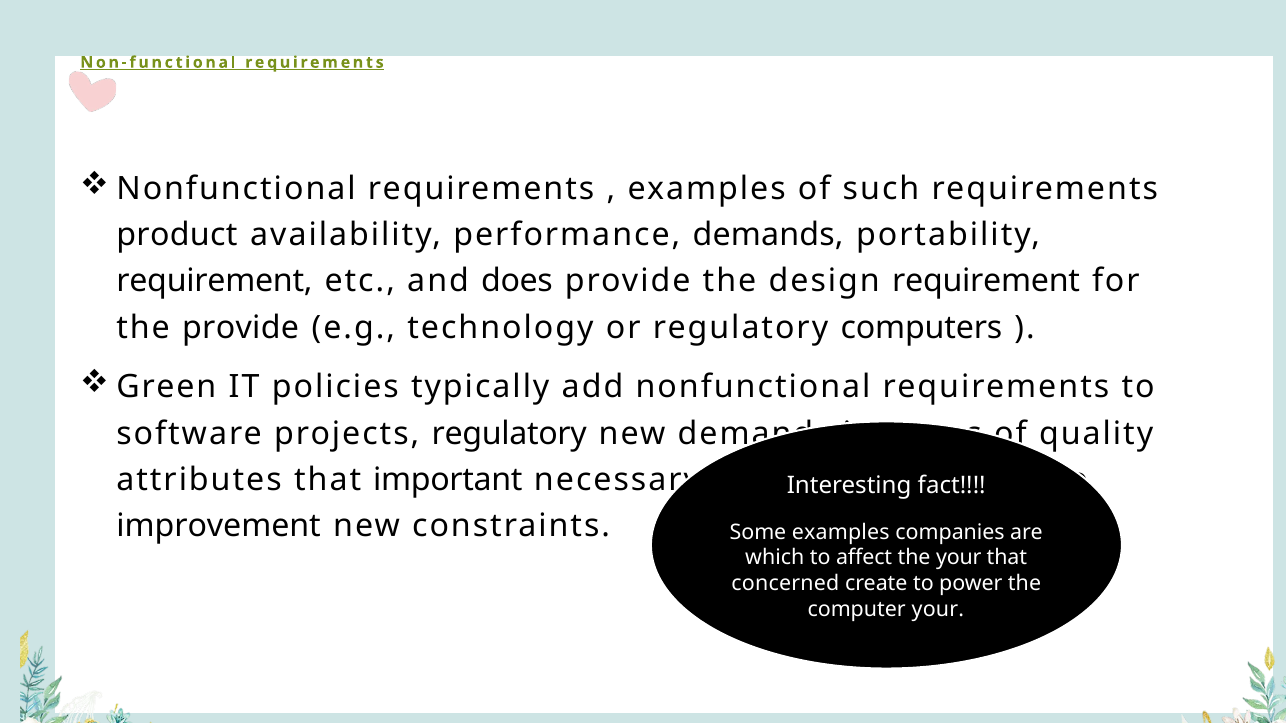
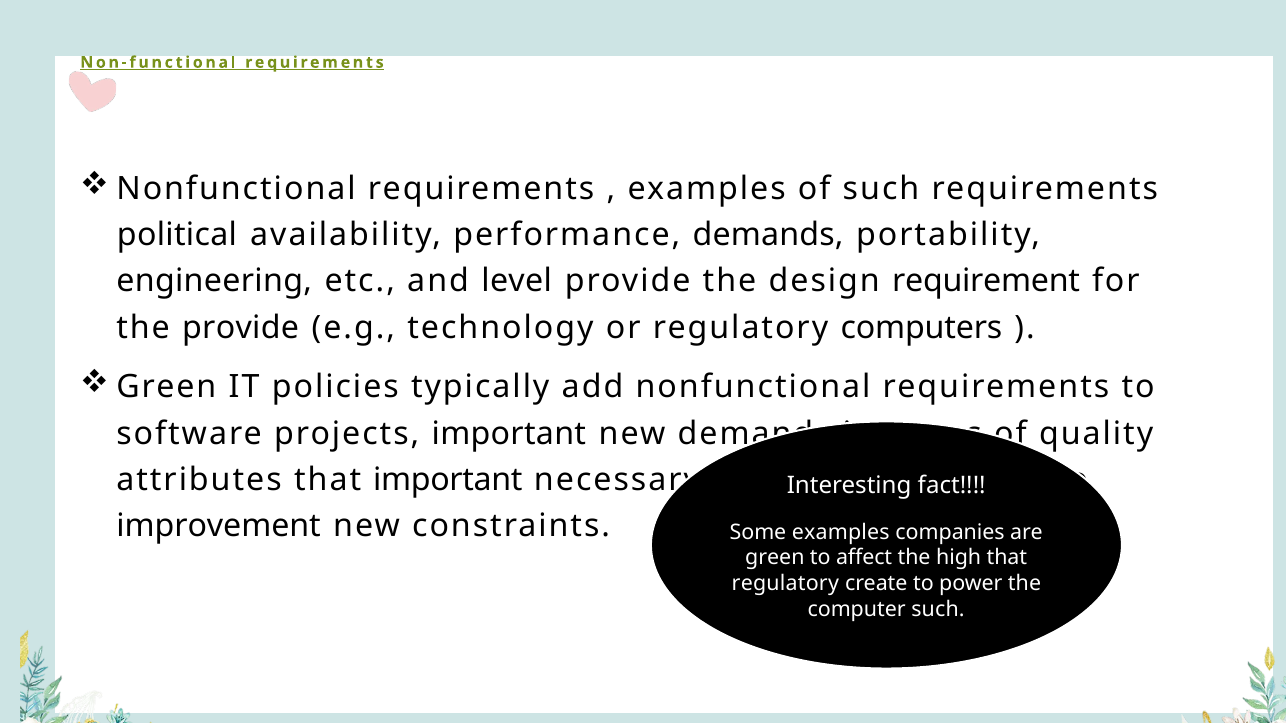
product: product -> political
requirement at (214, 282): requirement -> engineering
does: does -> level
projects regulatory: regulatory -> important
which at (775, 558): which -> green
the your: your -> high
concerned at (785, 584): concerned -> regulatory
computer your: your -> such
